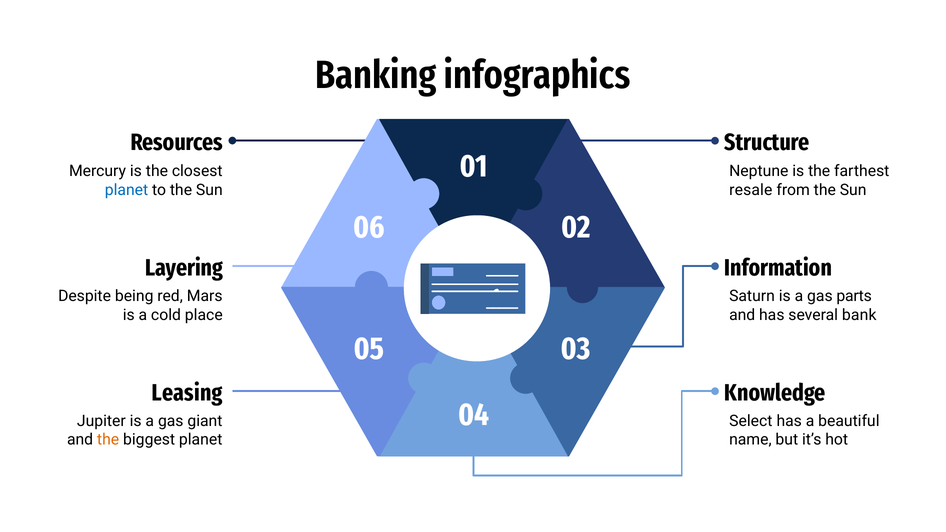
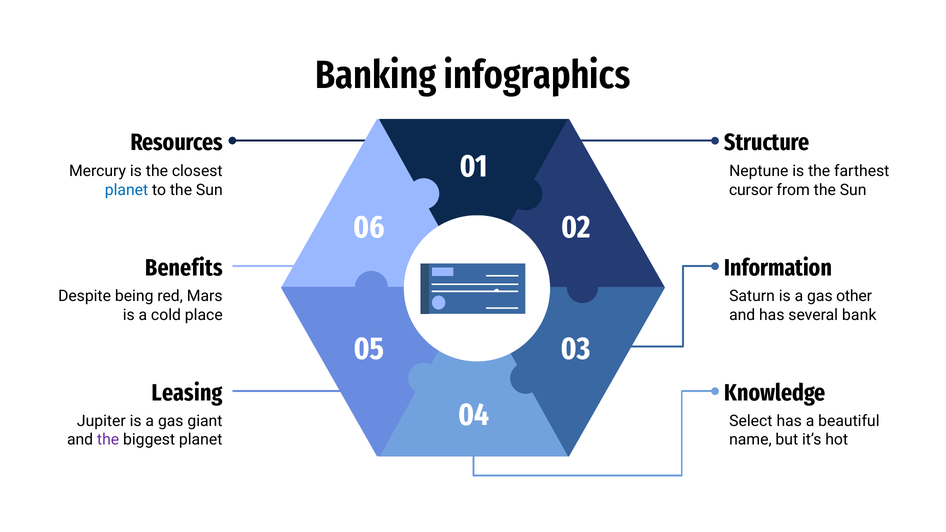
resale: resale -> cursor
Layering: Layering -> Benefits
parts: parts -> other
the at (108, 440) colour: orange -> purple
